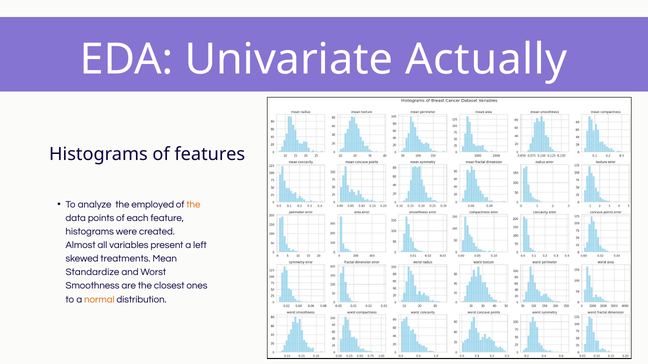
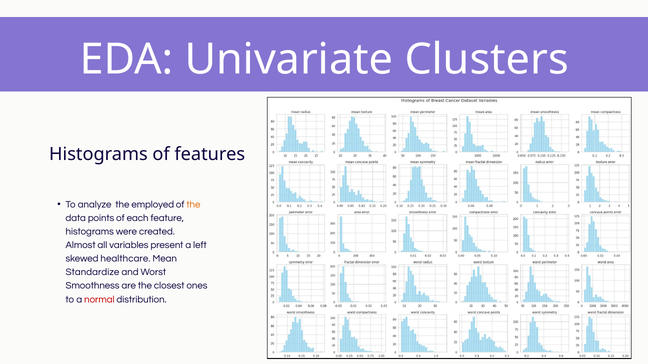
Actually: Actually -> Clusters
treatments: treatments -> healthcare
normal colour: orange -> red
